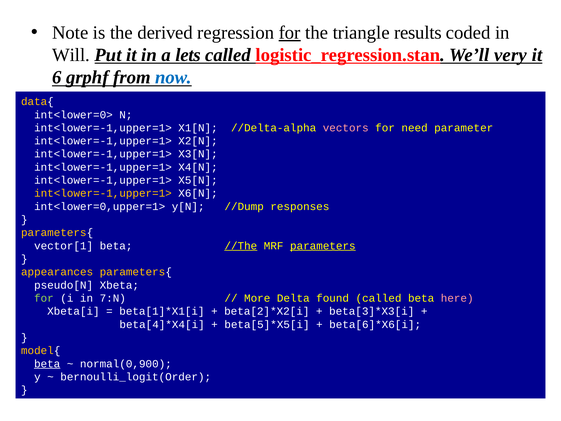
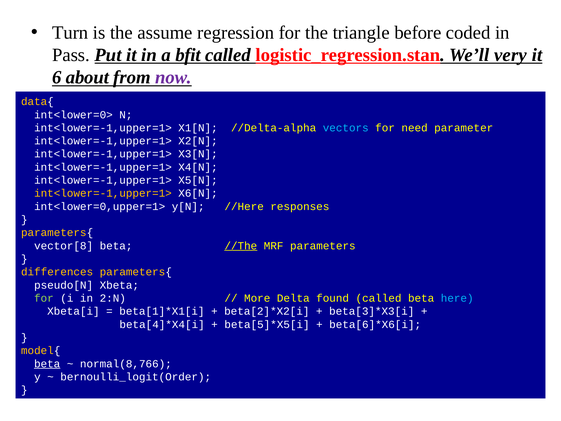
Note: Note -> Turn
derived: derived -> assume
for at (290, 33) underline: present -> none
results: results -> before
Will: Will -> Pass
lets: lets -> bfit
grphf: grphf -> about
now colour: blue -> purple
vectors colour: pink -> light blue
//Dump: //Dump -> //Here
vector[1: vector[1 -> vector[8
parameters underline: present -> none
appearances: appearances -> differences
7:N: 7:N -> 2:N
here colour: pink -> light blue
normal(0,900: normal(0,900 -> normal(8,766
